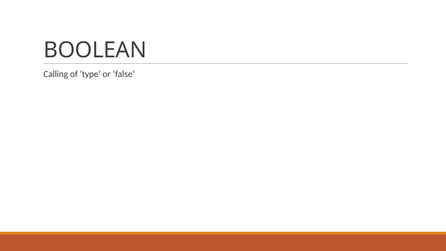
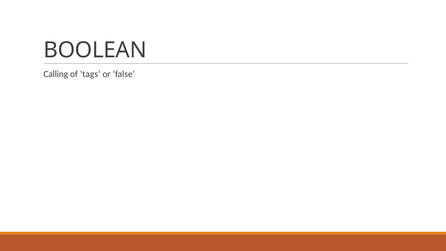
type: type -> tags
